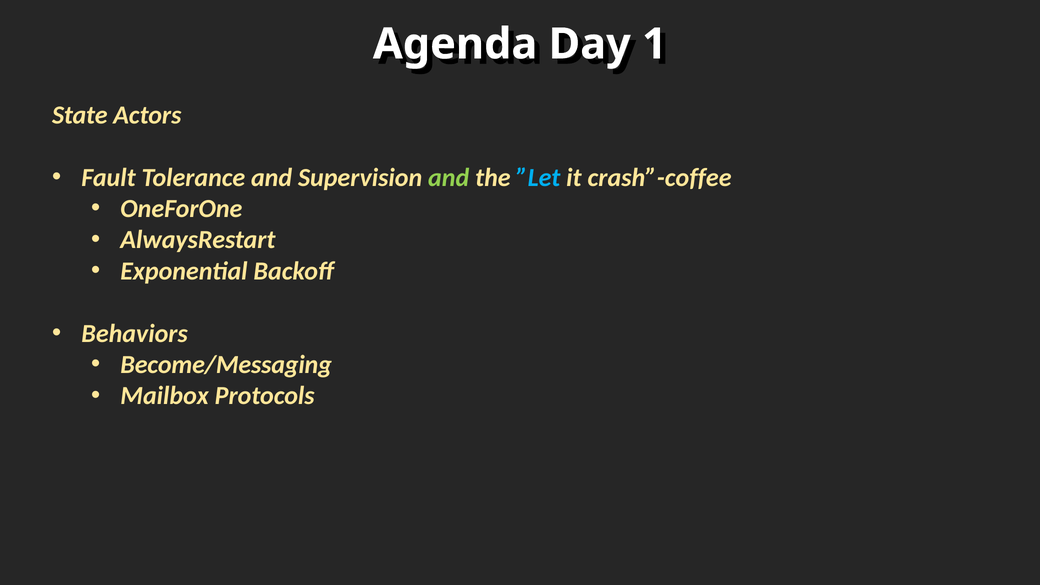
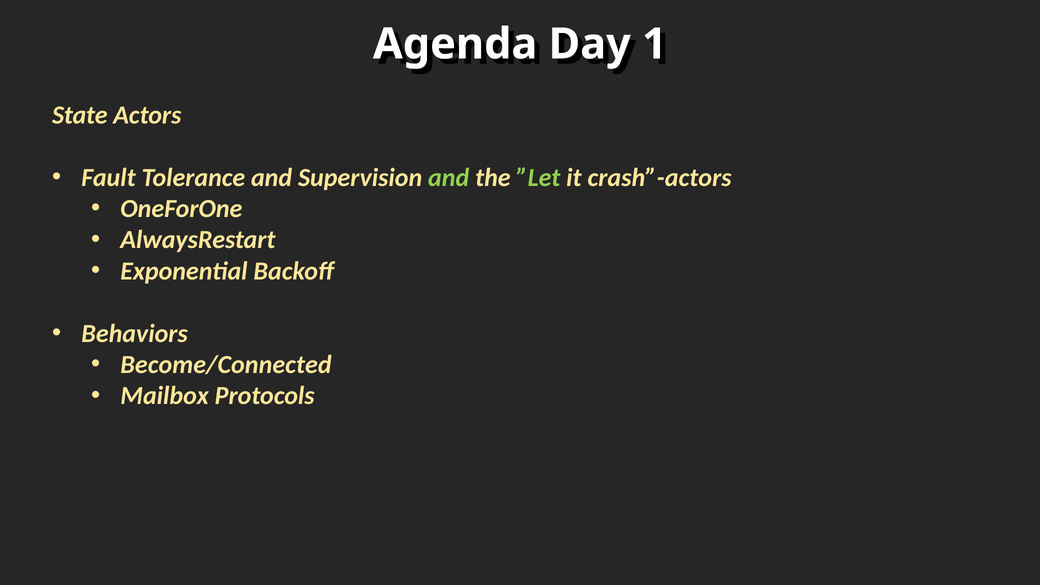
”Let colour: light blue -> light green
crash”-coffee: crash”-coffee -> crash”-actors
Become/Messaging: Become/Messaging -> Become/Connected
